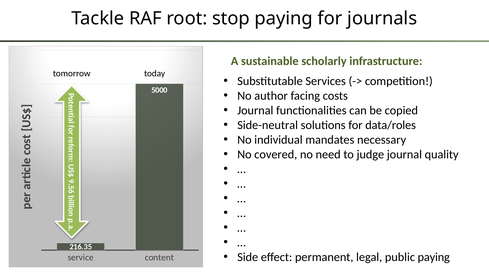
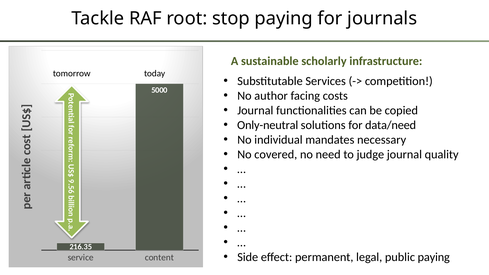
Side-neutral: Side-neutral -> Only-neutral
data/roles: data/roles -> data/need
